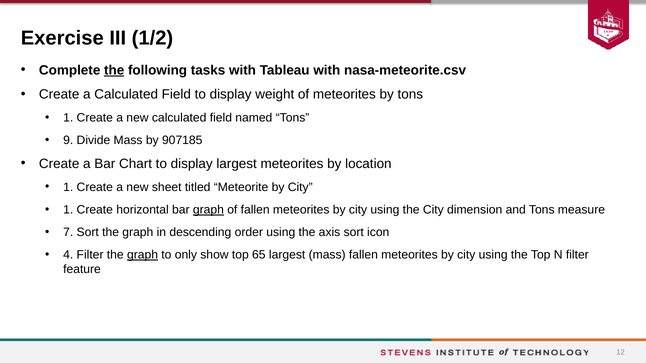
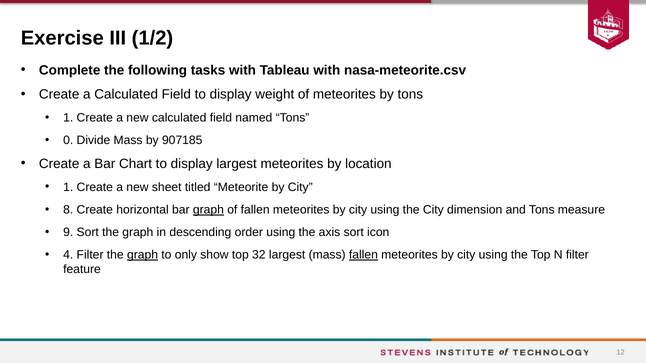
the at (114, 70) underline: present -> none
9: 9 -> 0
1 at (68, 210): 1 -> 8
7: 7 -> 9
65: 65 -> 32
fallen at (363, 255) underline: none -> present
